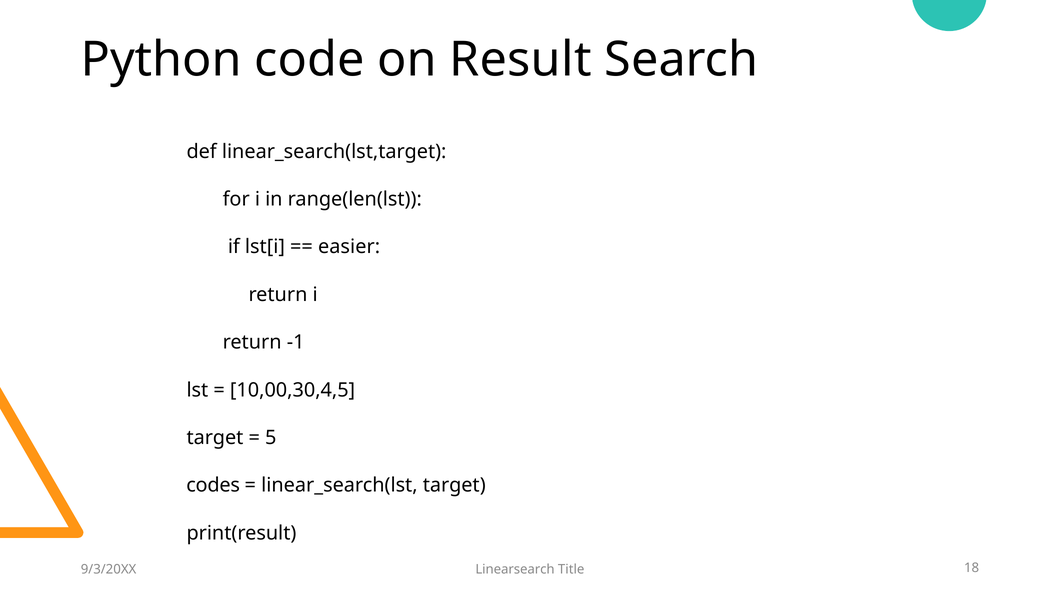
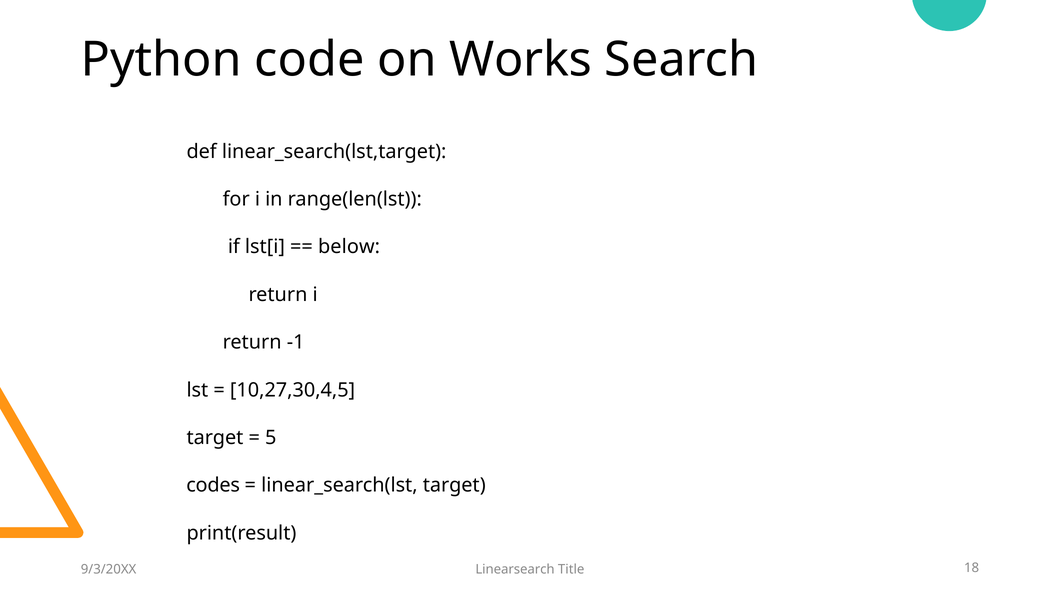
Result: Result -> Works
easier: easier -> below
10,00,30,4,5: 10,00,30,4,5 -> 10,27,30,4,5
